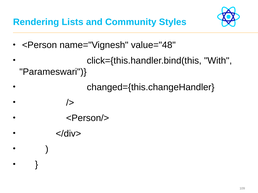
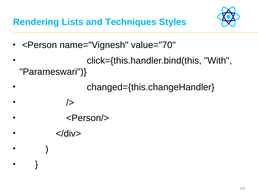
Community: Community -> Techniques
value="48: value="48 -> value="70
